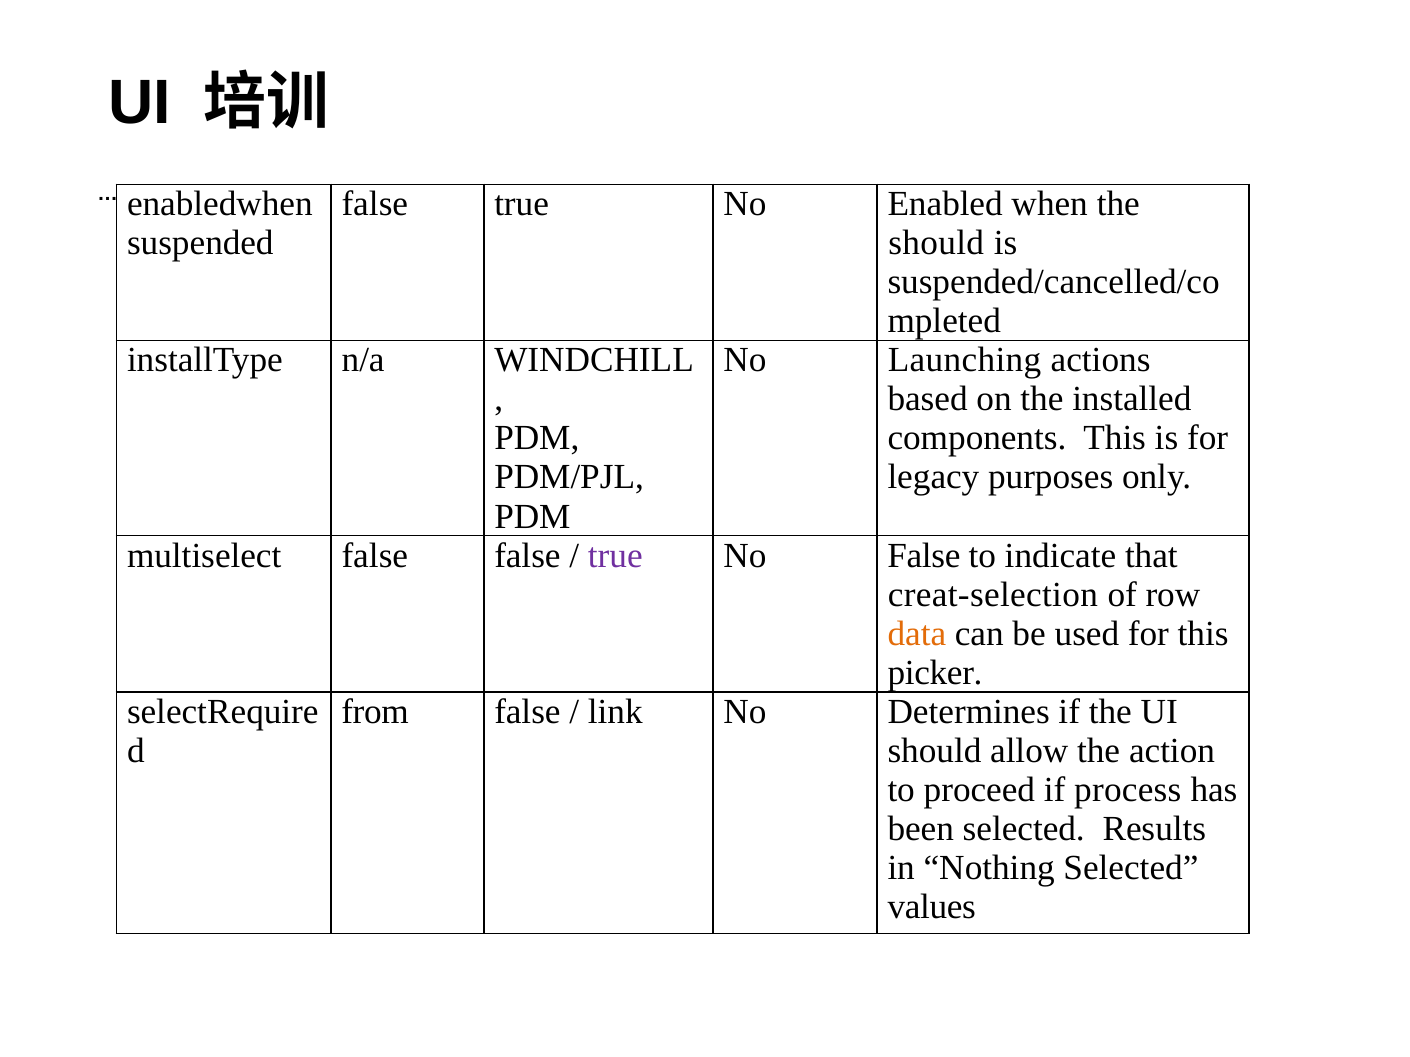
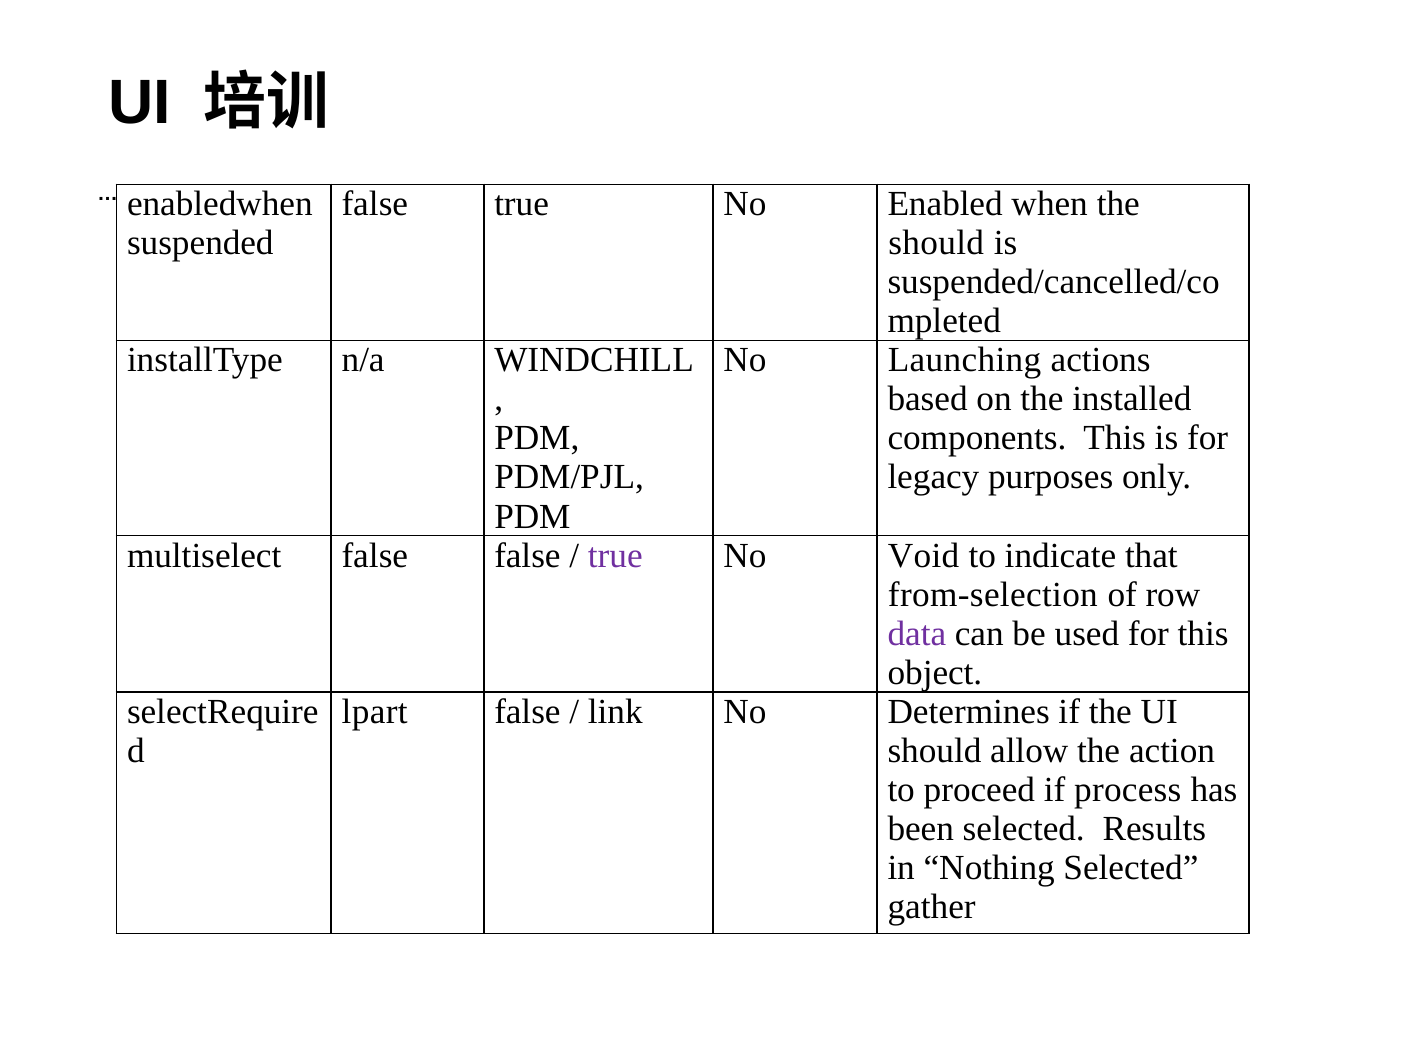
No False: False -> Void
creat-selection: creat-selection -> from-selection
data colour: orange -> purple
picker: picker -> object
from: from -> lpart
values: values -> gather
